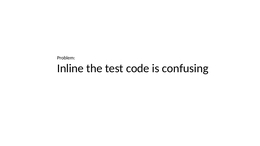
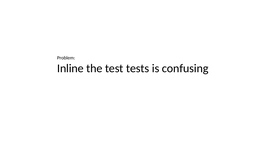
code: code -> tests
